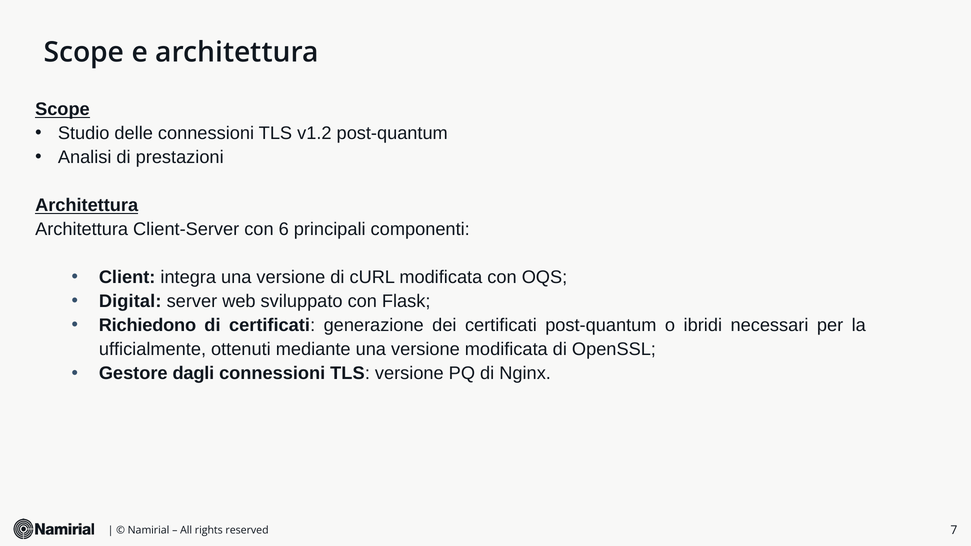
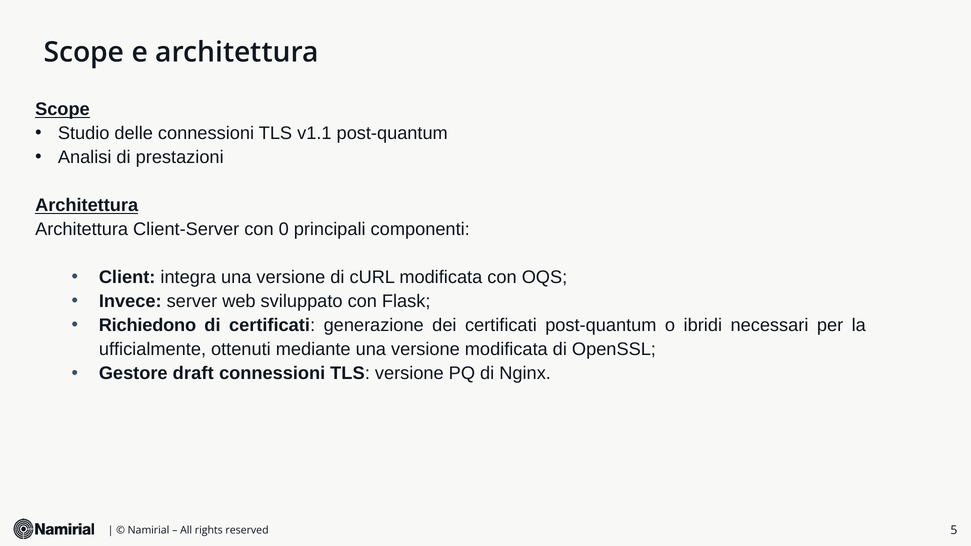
v1.2: v1.2 -> v1.1
6: 6 -> 0
Digital: Digital -> Invece
dagli: dagli -> draft
7: 7 -> 5
